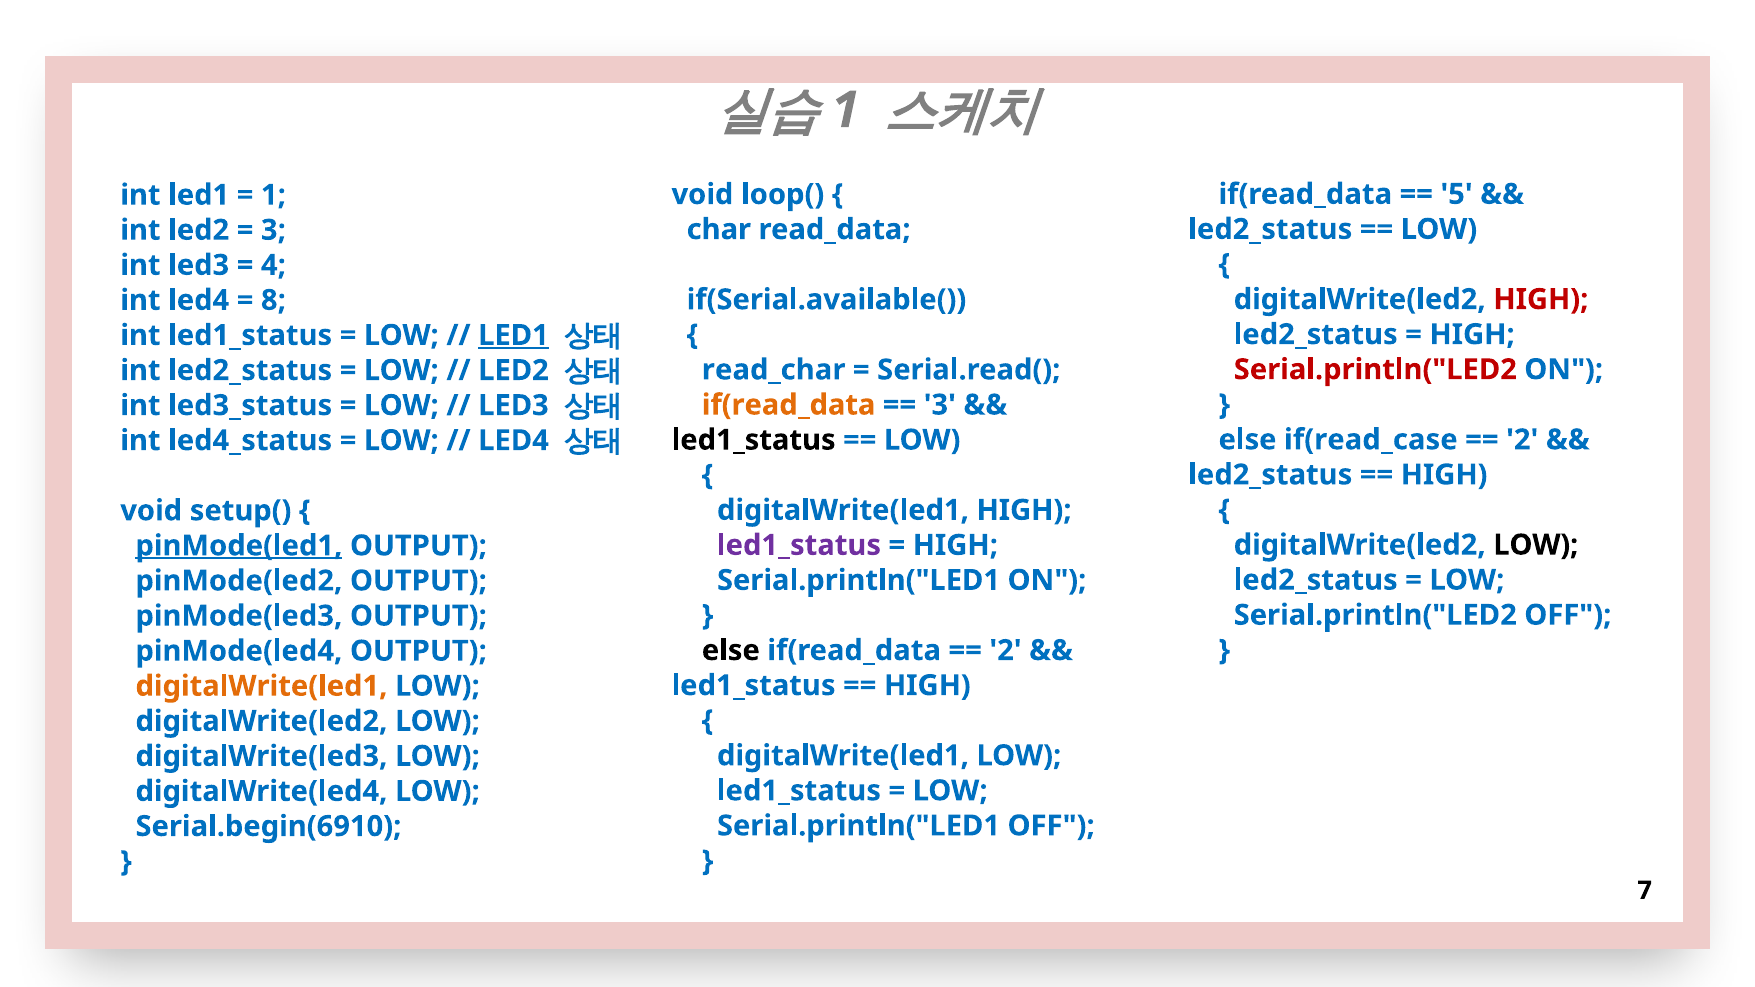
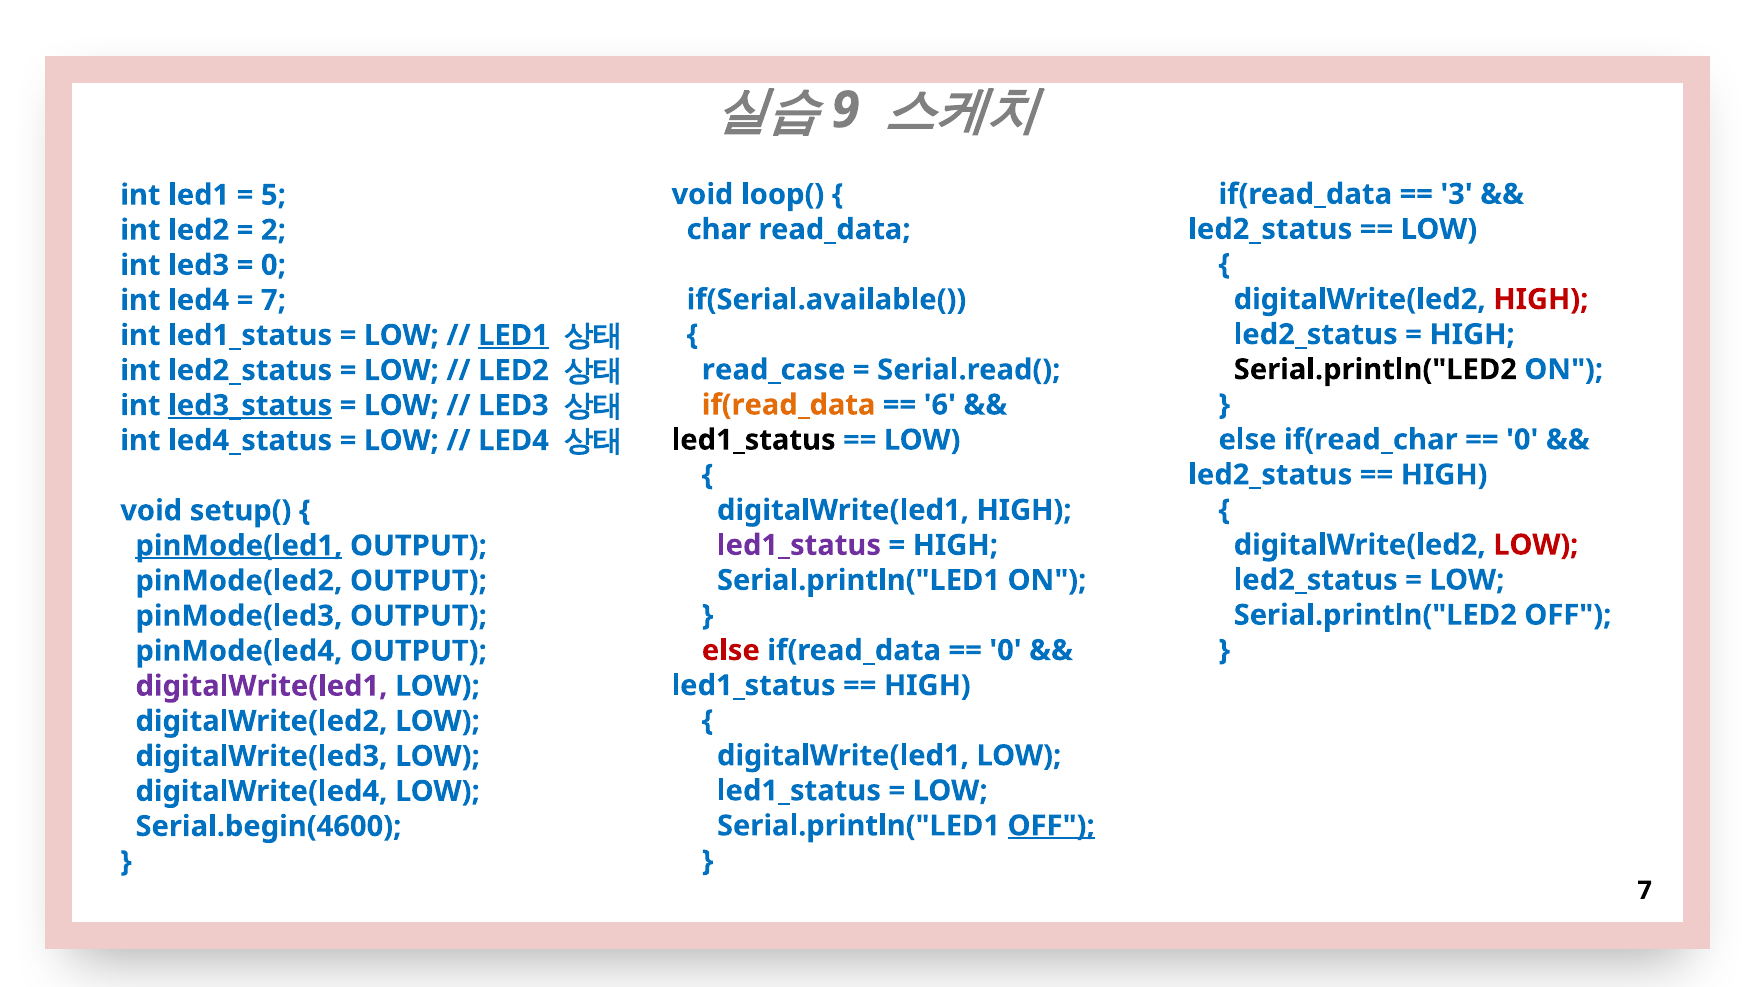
1 at (845, 110): 1 -> 9
5: 5 -> 3
1 at (273, 195): 1 -> 5
3 at (273, 230): 3 -> 2
4 at (273, 265): 4 -> 0
8 at (273, 300): 8 -> 7
Serial.println("LED2 at (1375, 370) colour: red -> black
read_char: read_char -> read_case
3 at (940, 405): 3 -> 6
led3_status underline: none -> present
if(read_case: if(read_case -> if(read_char
2 at (1522, 440): 2 -> 0
LOW at (1536, 545) colour: black -> red
else at (731, 651) colour: black -> red
2 at (1005, 651): 2 -> 0
digitalWrite(led1 at (261, 686) colour: orange -> purple
OFF at (1051, 826) underline: none -> present
Serial.begin(6910: Serial.begin(6910 -> Serial.begin(4600
